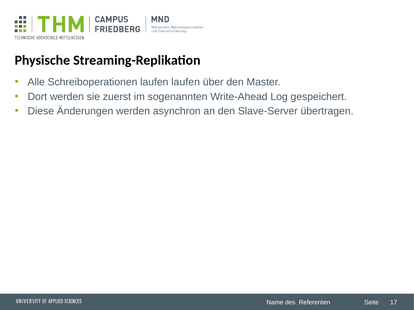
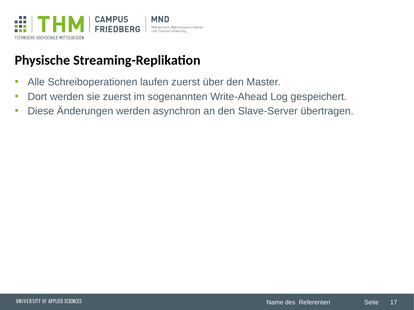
laufen laufen: laufen -> zuerst
